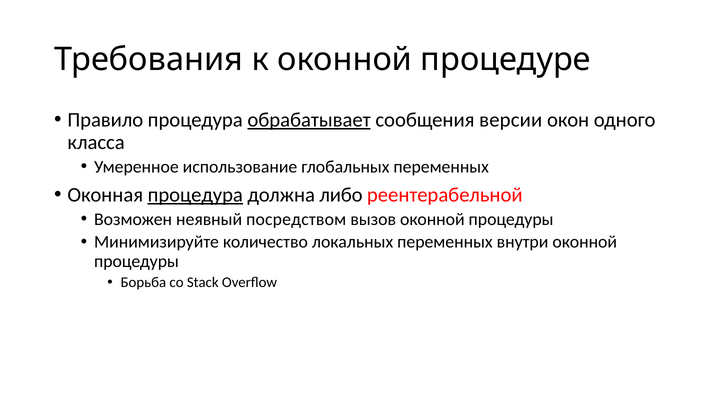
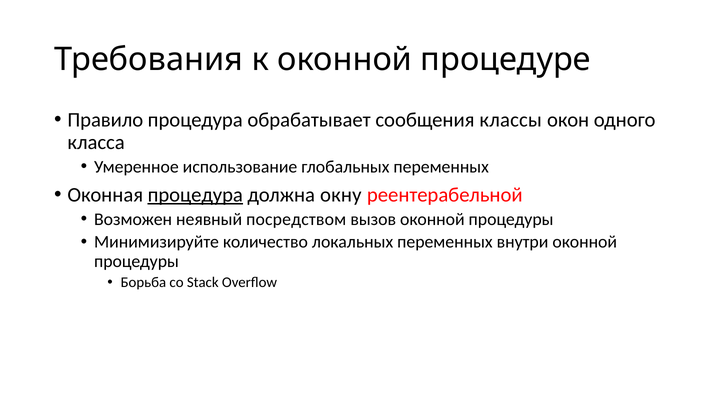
обрабатывает underline: present -> none
версии: версии -> классы
либо: либо -> окну
